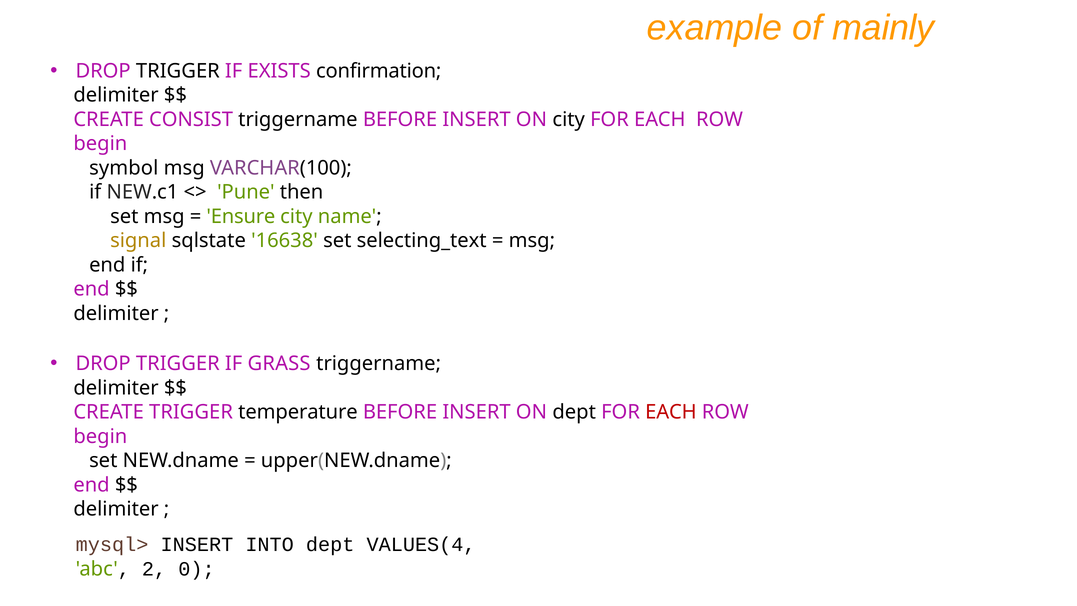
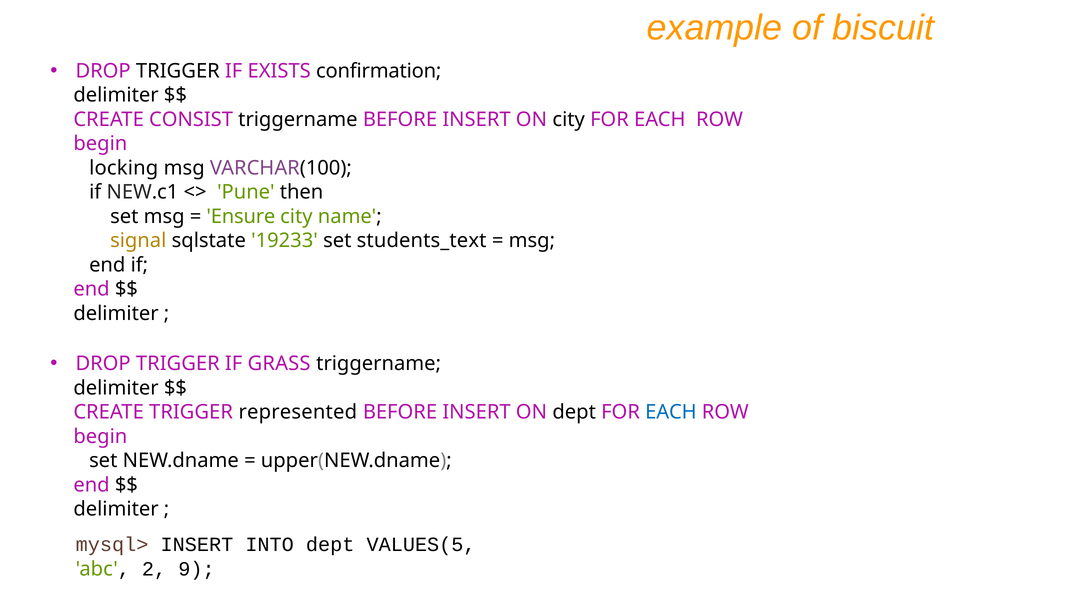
mainly: mainly -> biscuit
symbol: symbol -> locking
16638: 16638 -> 19233
selecting_text: selecting_text -> students_text
temperature: temperature -> represented
EACH at (671, 412) colour: red -> blue
VALUES(4: VALUES(4 -> VALUES(5
0: 0 -> 9
